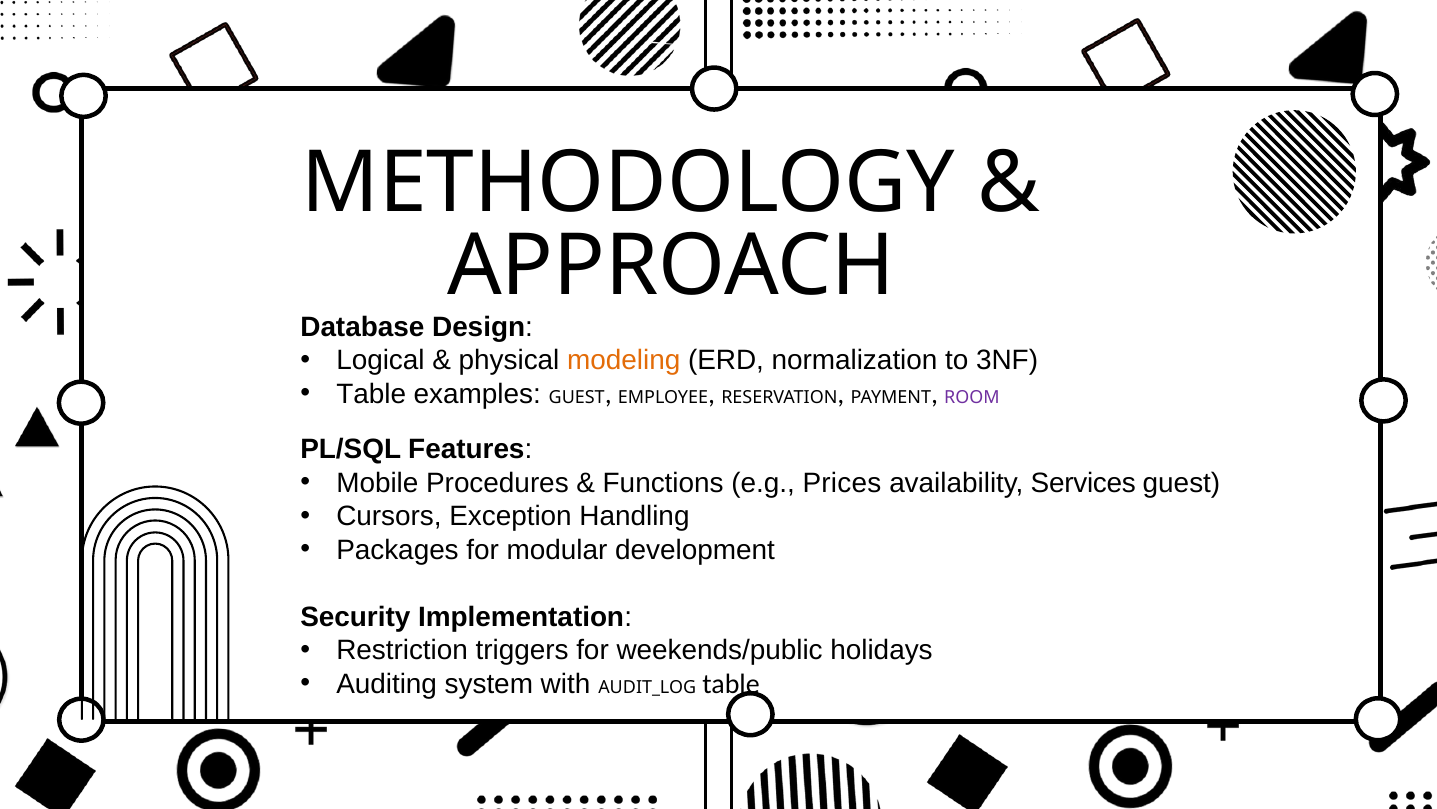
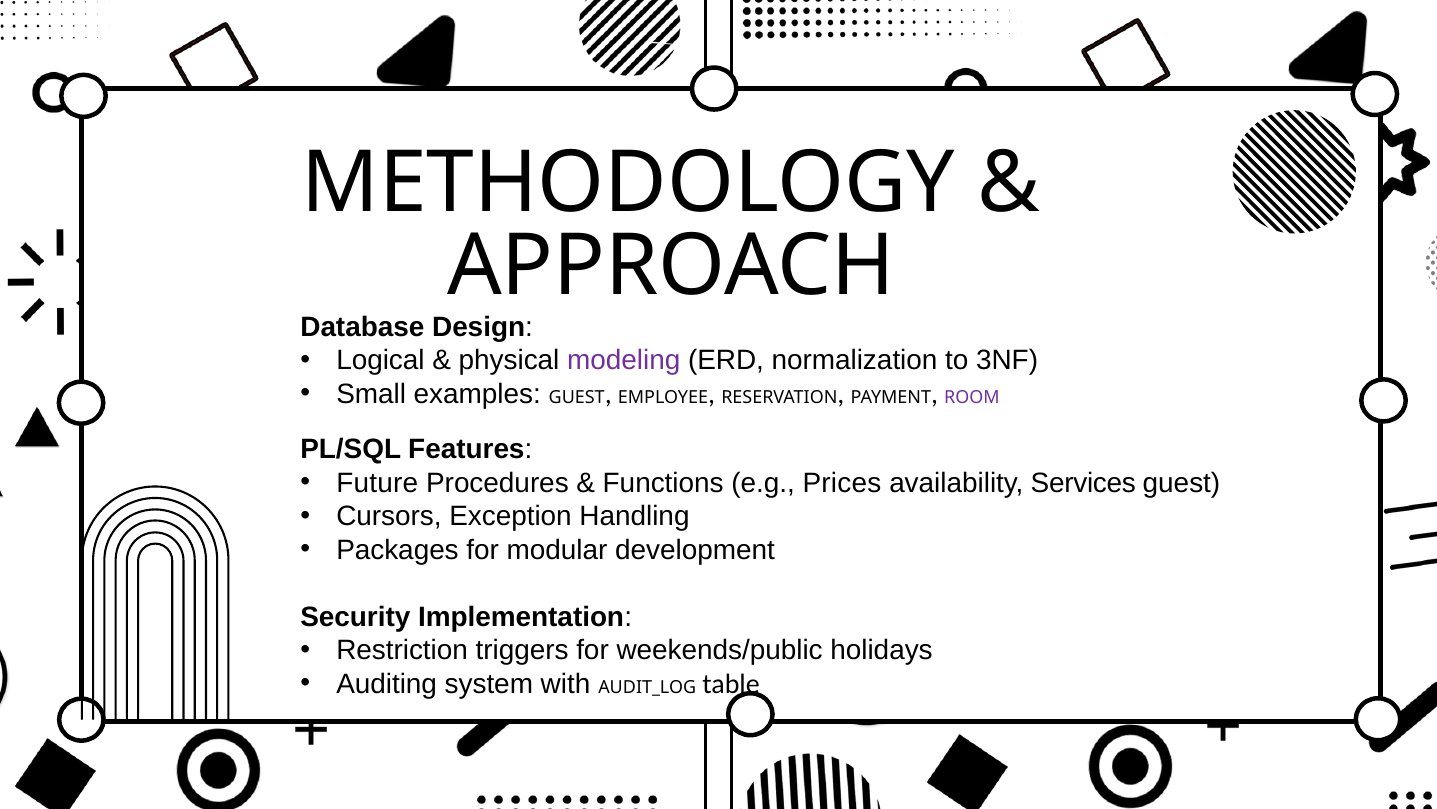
modeling colour: orange -> purple
Table at (371, 394): Table -> Small
Mobile: Mobile -> Future
